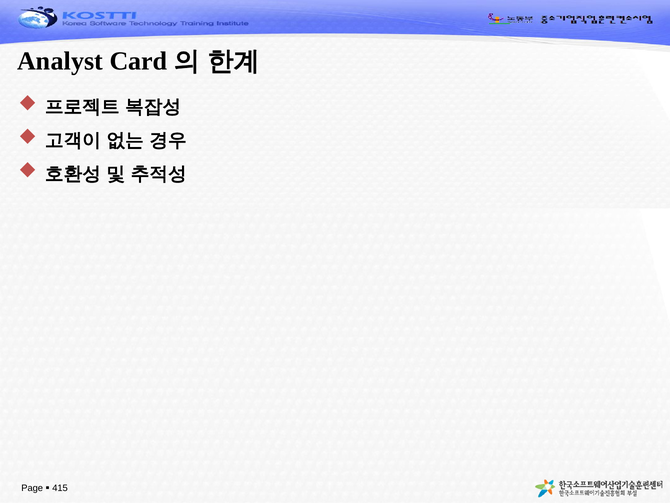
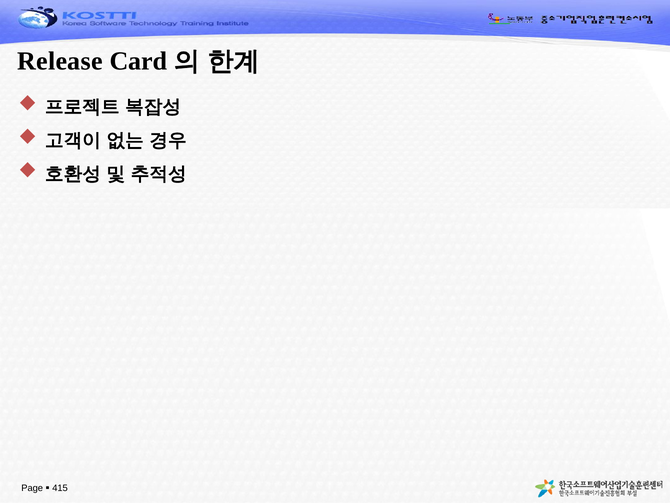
Analyst: Analyst -> Release
